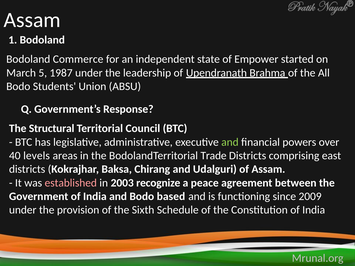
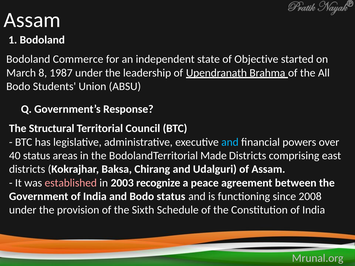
Empower: Empower -> Objective
5: 5 -> 8
and at (230, 142) colour: light green -> light blue
40 levels: levels -> status
Trade: Trade -> Made
Bodo based: based -> status
2009: 2009 -> 2008
